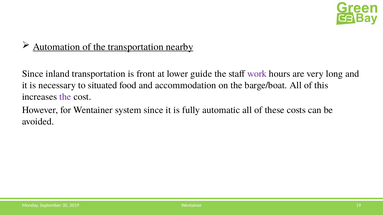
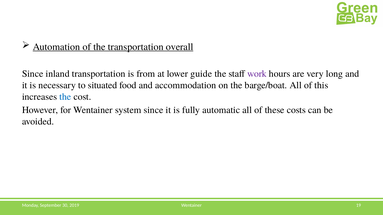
nearby: nearby -> overall
front: front -> from
the at (65, 97) colour: purple -> blue
